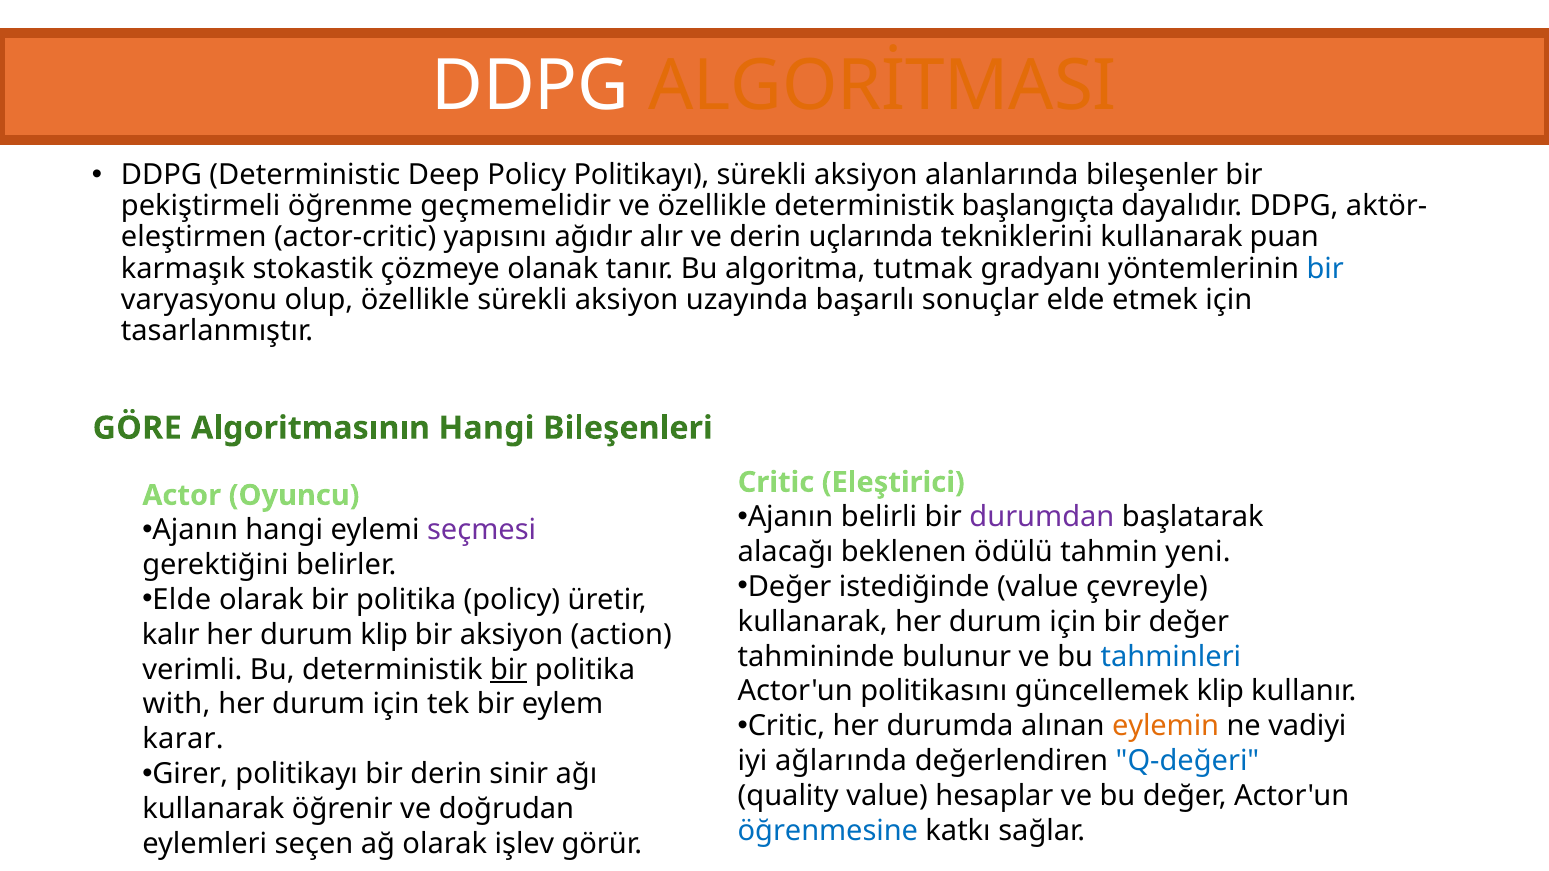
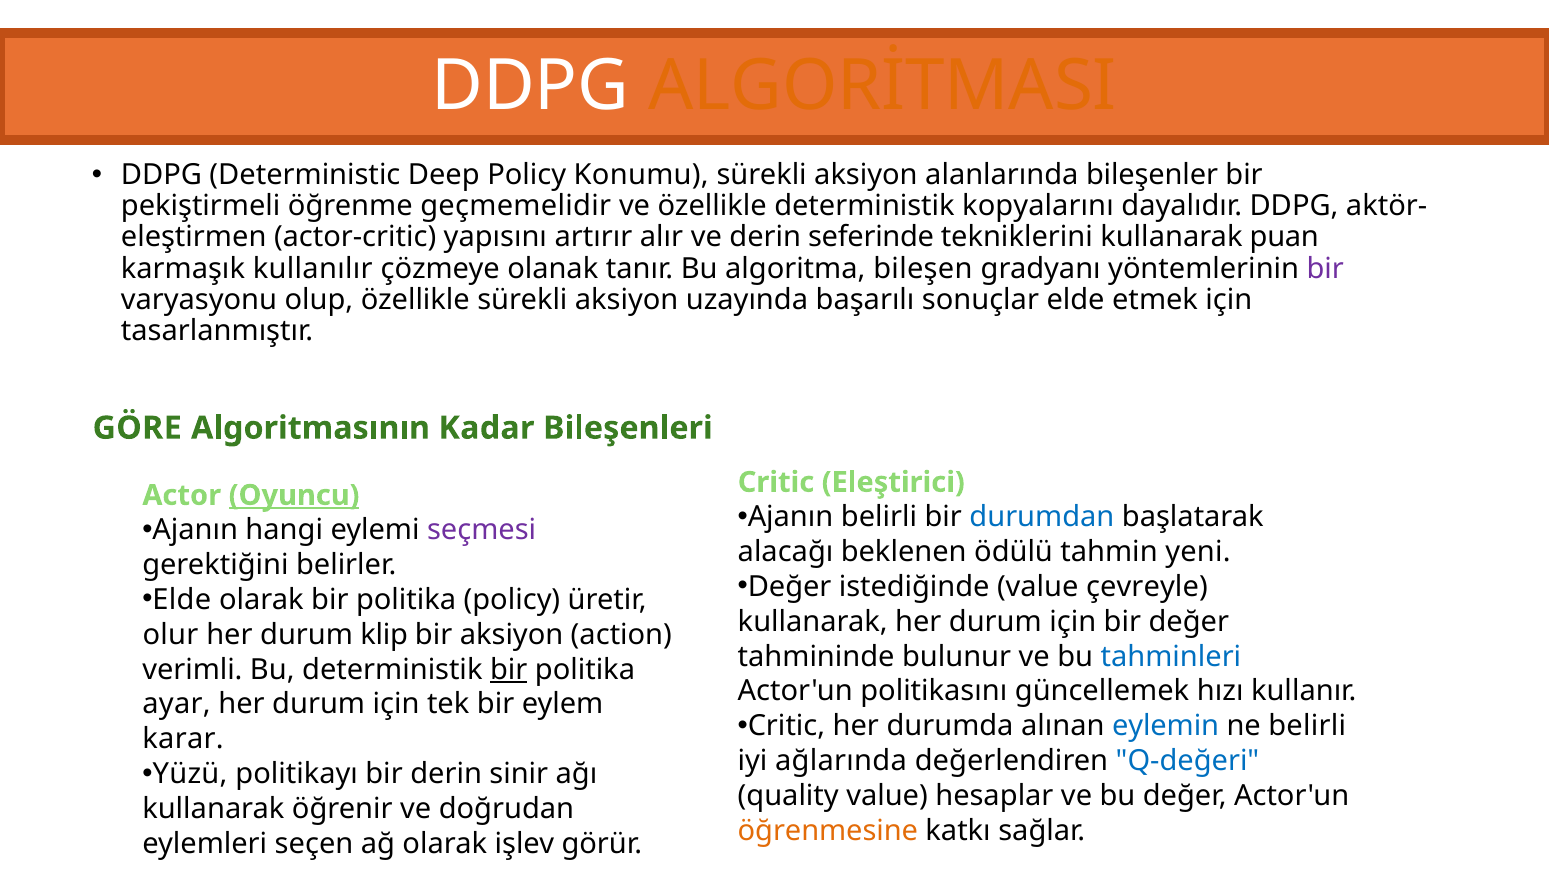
Policy Politikayı: Politikayı -> Konumu
başlangıçta: başlangıçta -> kopyalarını
ağıdır: ağıdır -> artırır
uçlarında: uçlarında -> seferinde
stokastik: stokastik -> kullanılır
tutmak: tutmak -> bileşen
bir at (1325, 269) colour: blue -> purple
Algoritmasının Hangi: Hangi -> Kadar
Oyuncu underline: none -> present
durumdan colour: purple -> blue
kalır: kalır -> olur
güncellemek klip: klip -> hızı
with: with -> ayar
eylemin colour: orange -> blue
ne vadiyi: vadiyi -> belirli
Girer: Girer -> Yüzü
öğrenmesine colour: blue -> orange
